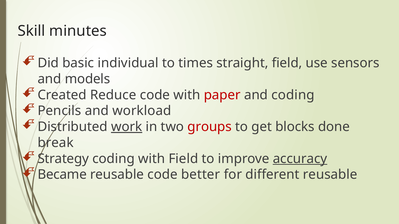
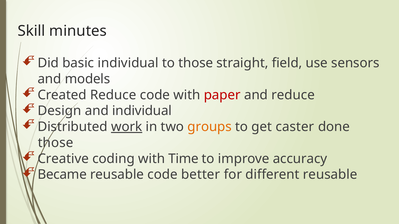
to times: times -> those
and coding: coding -> reduce
Pencils: Pencils -> Design
and workload: workload -> individual
groups colour: red -> orange
blocks: blocks -> caster
break at (56, 143): break -> those
Strategy: Strategy -> Creative
with Field: Field -> Time
accuracy underline: present -> none
